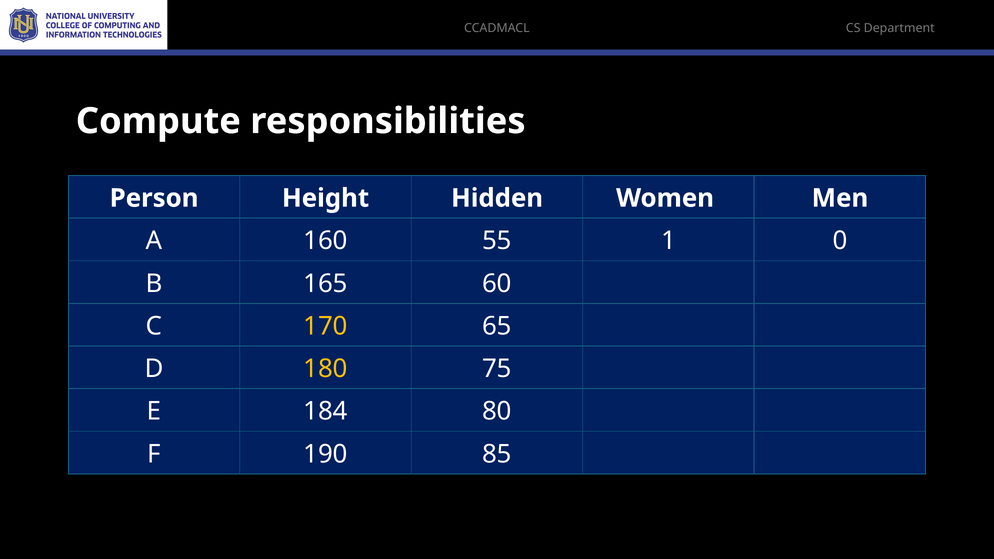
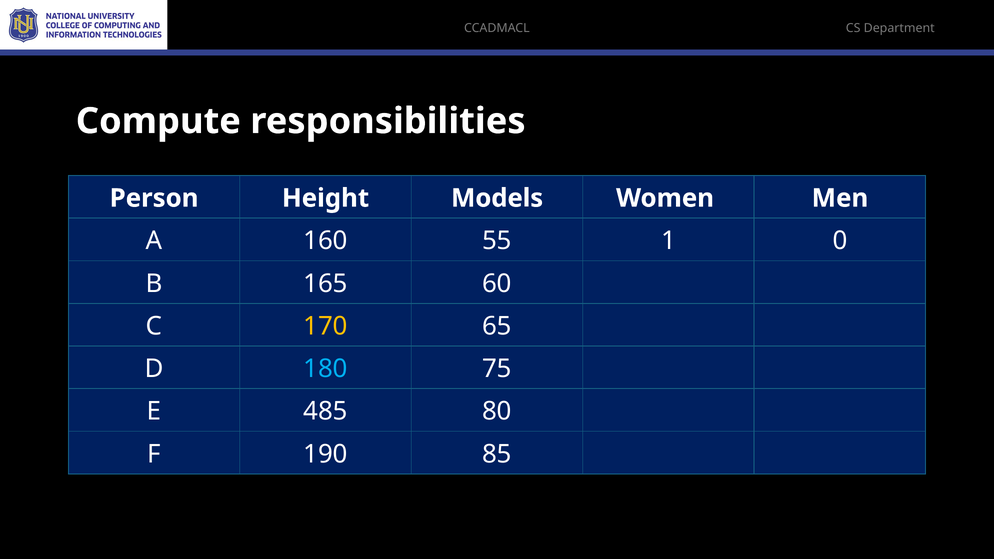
Hidden: Hidden -> Models
180 colour: yellow -> light blue
184: 184 -> 485
